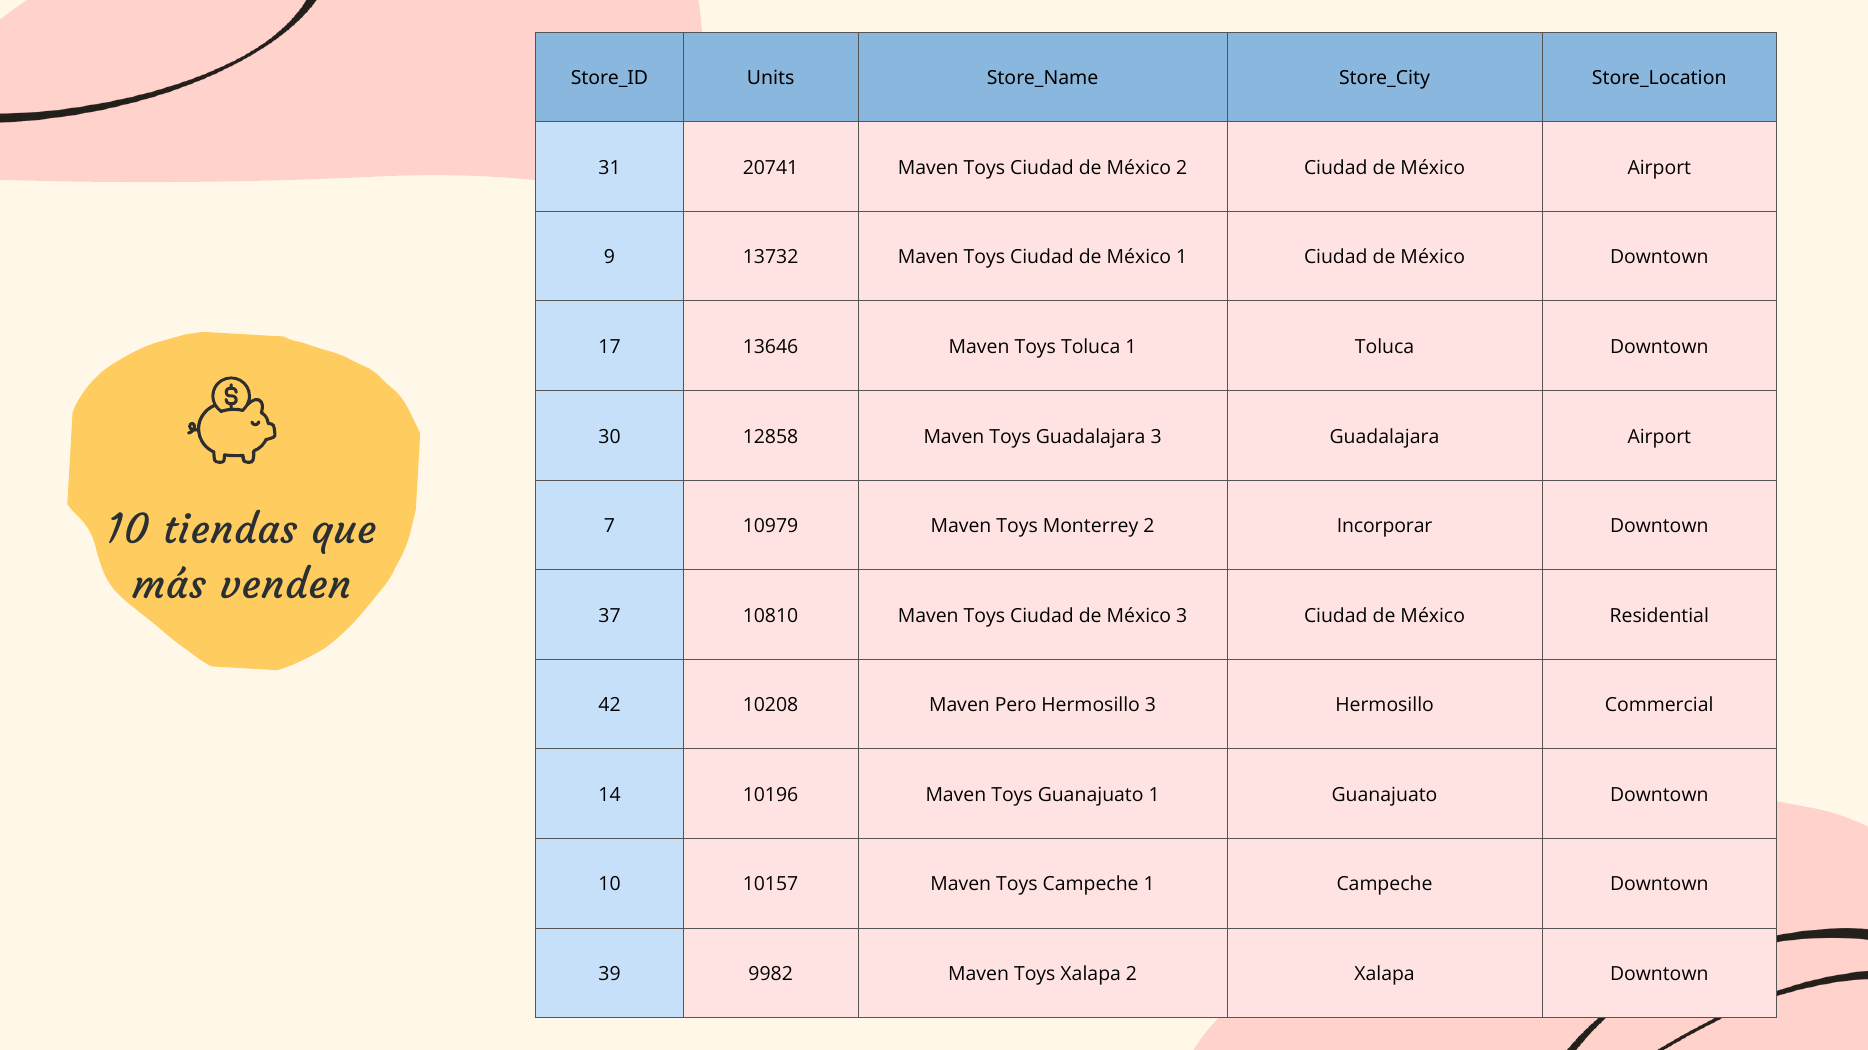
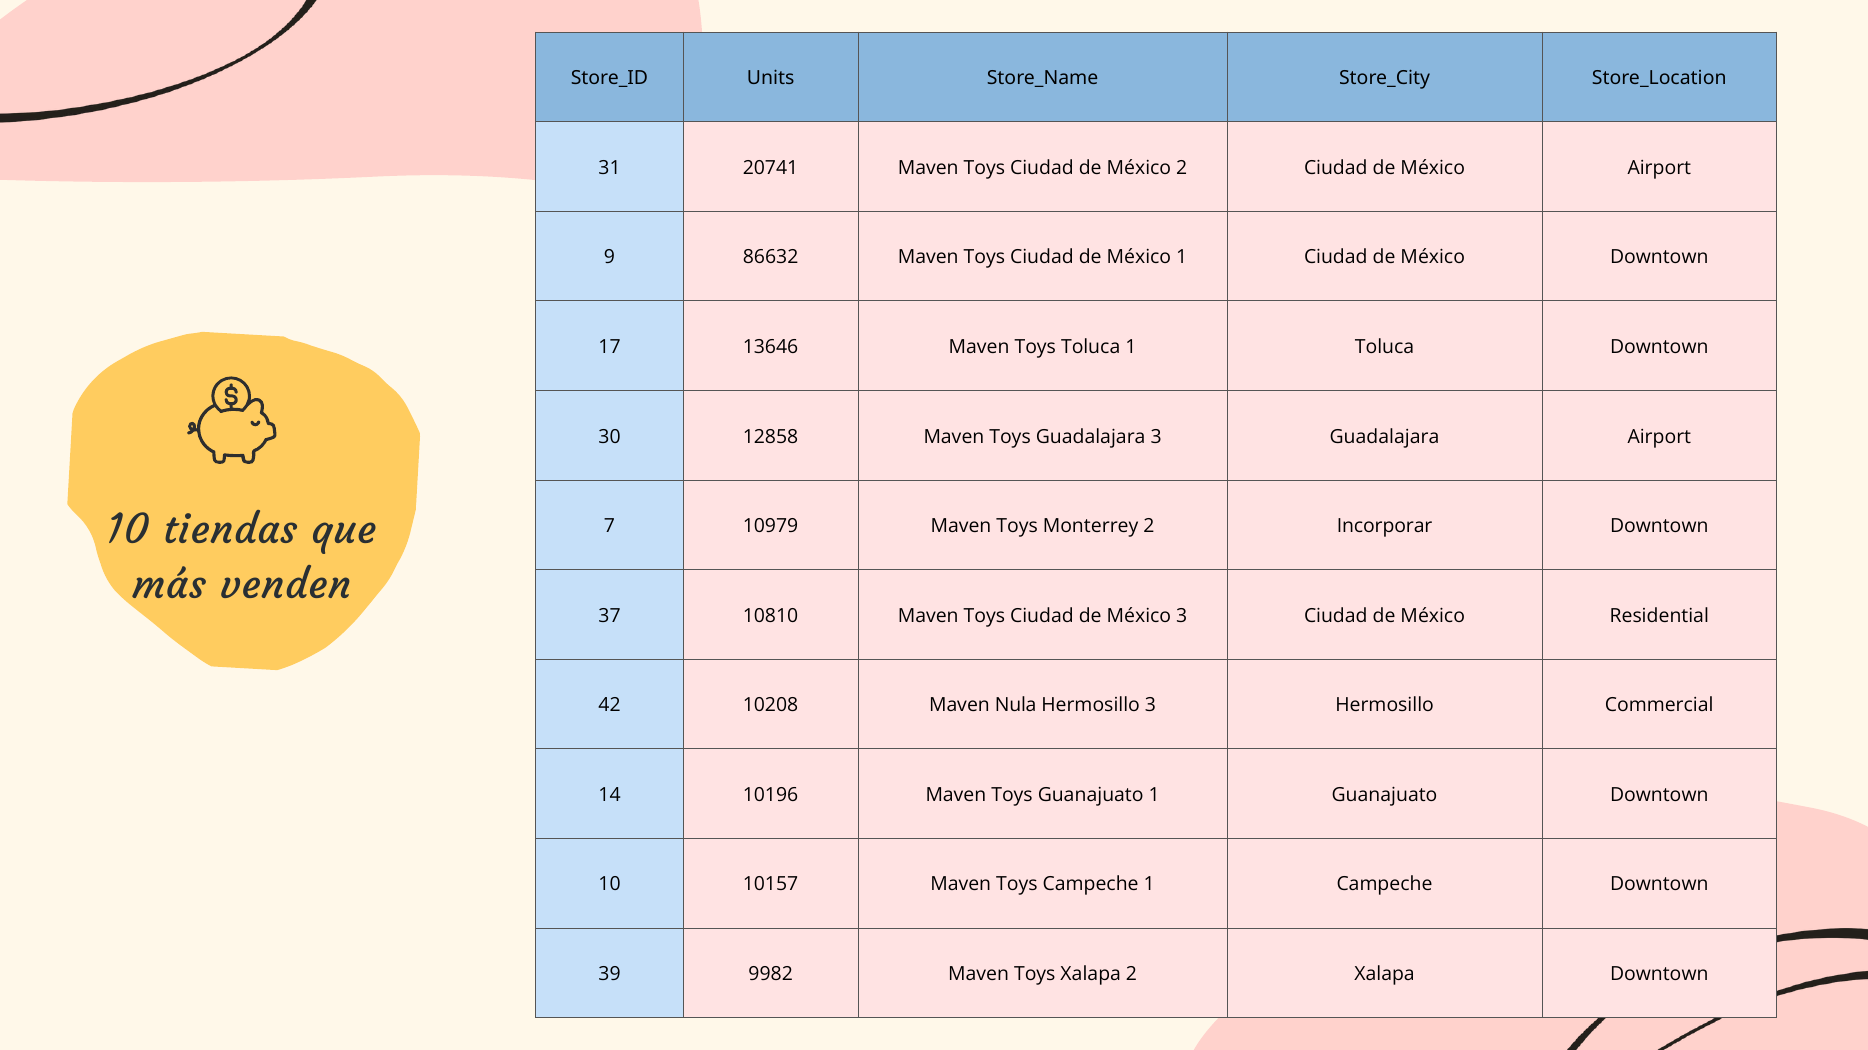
13732: 13732 -> 86632
Pero: Pero -> Nula
